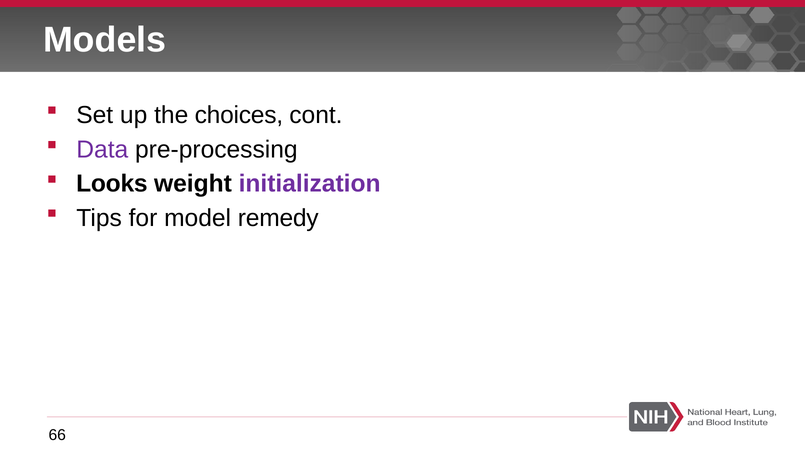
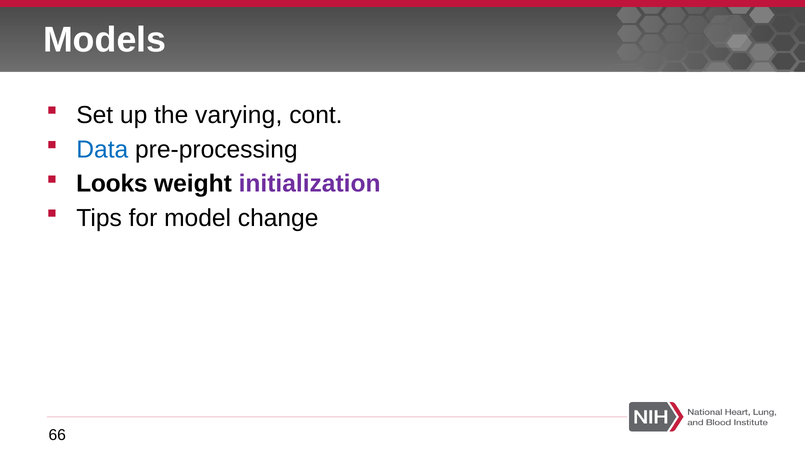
choices: choices -> varying
Data colour: purple -> blue
remedy: remedy -> change
